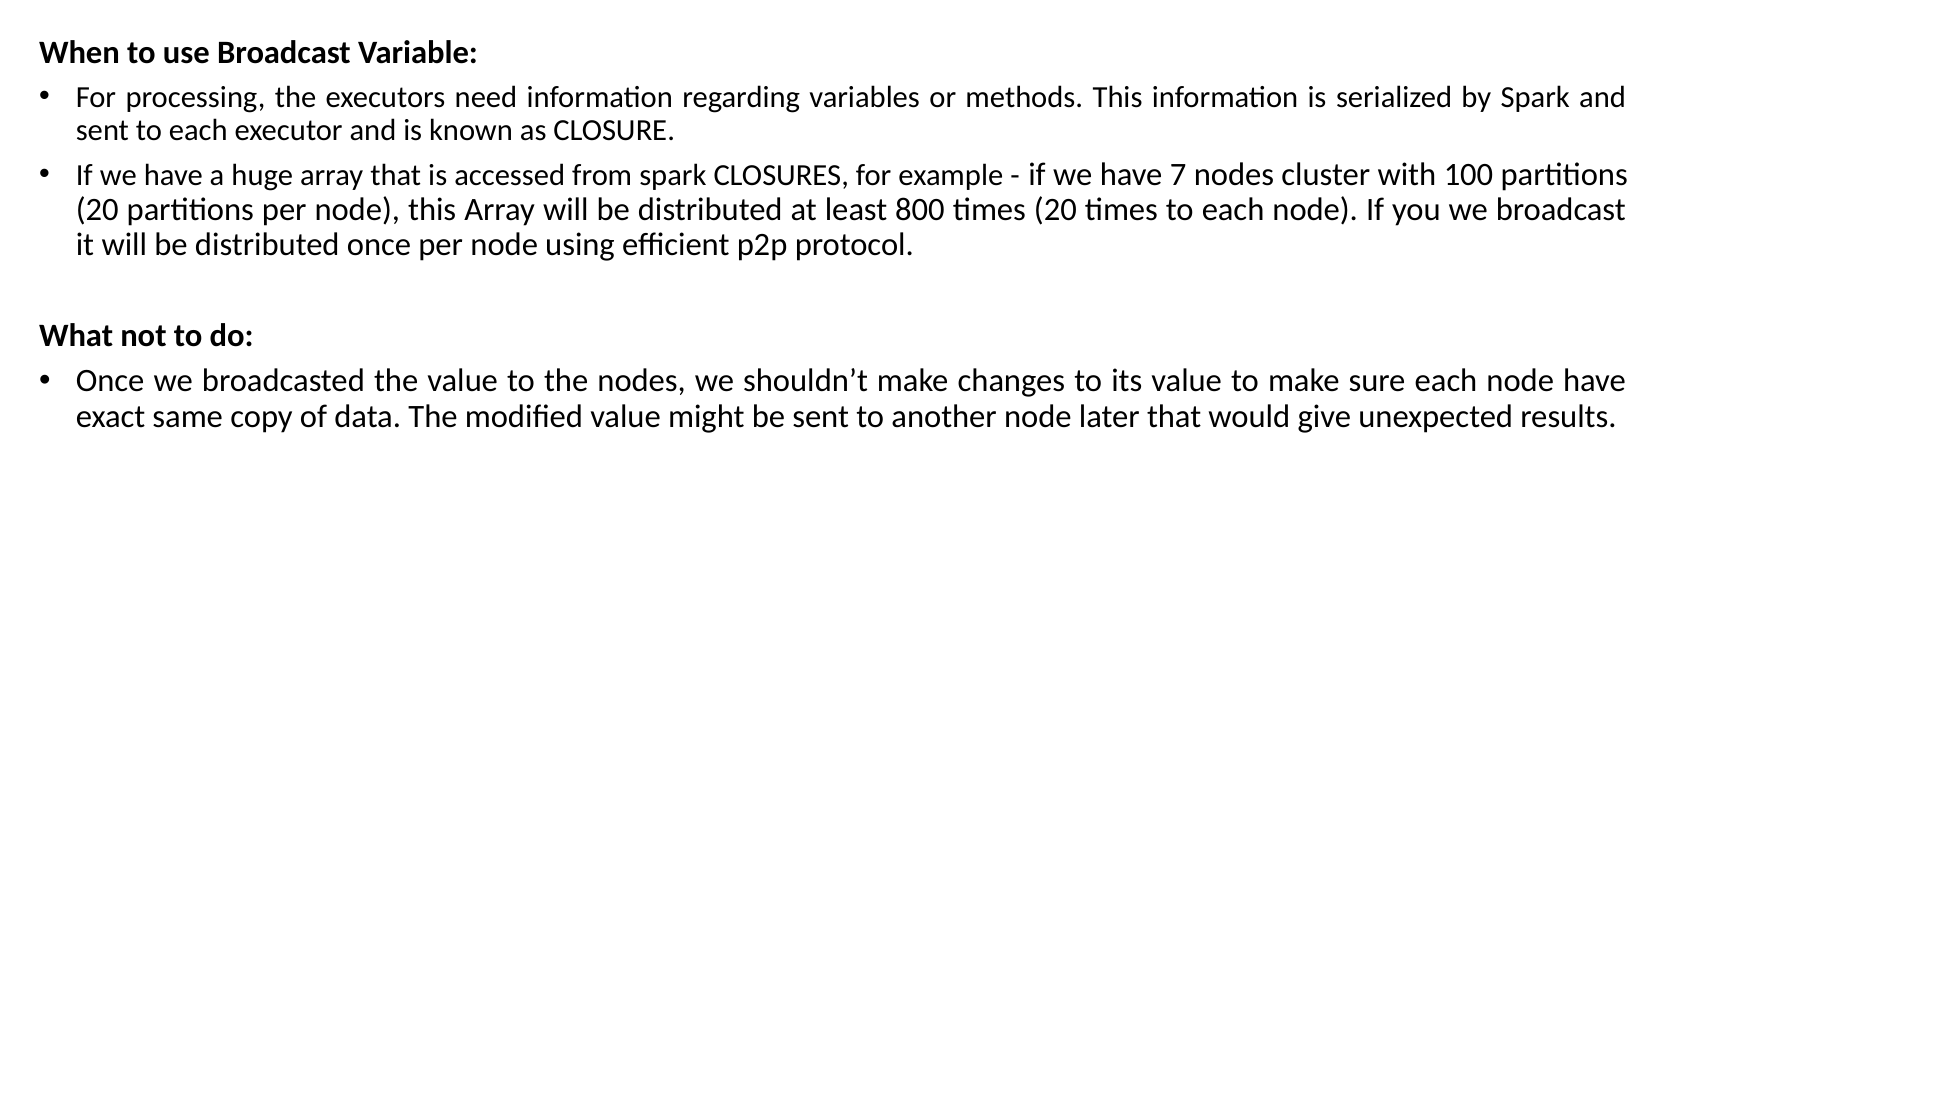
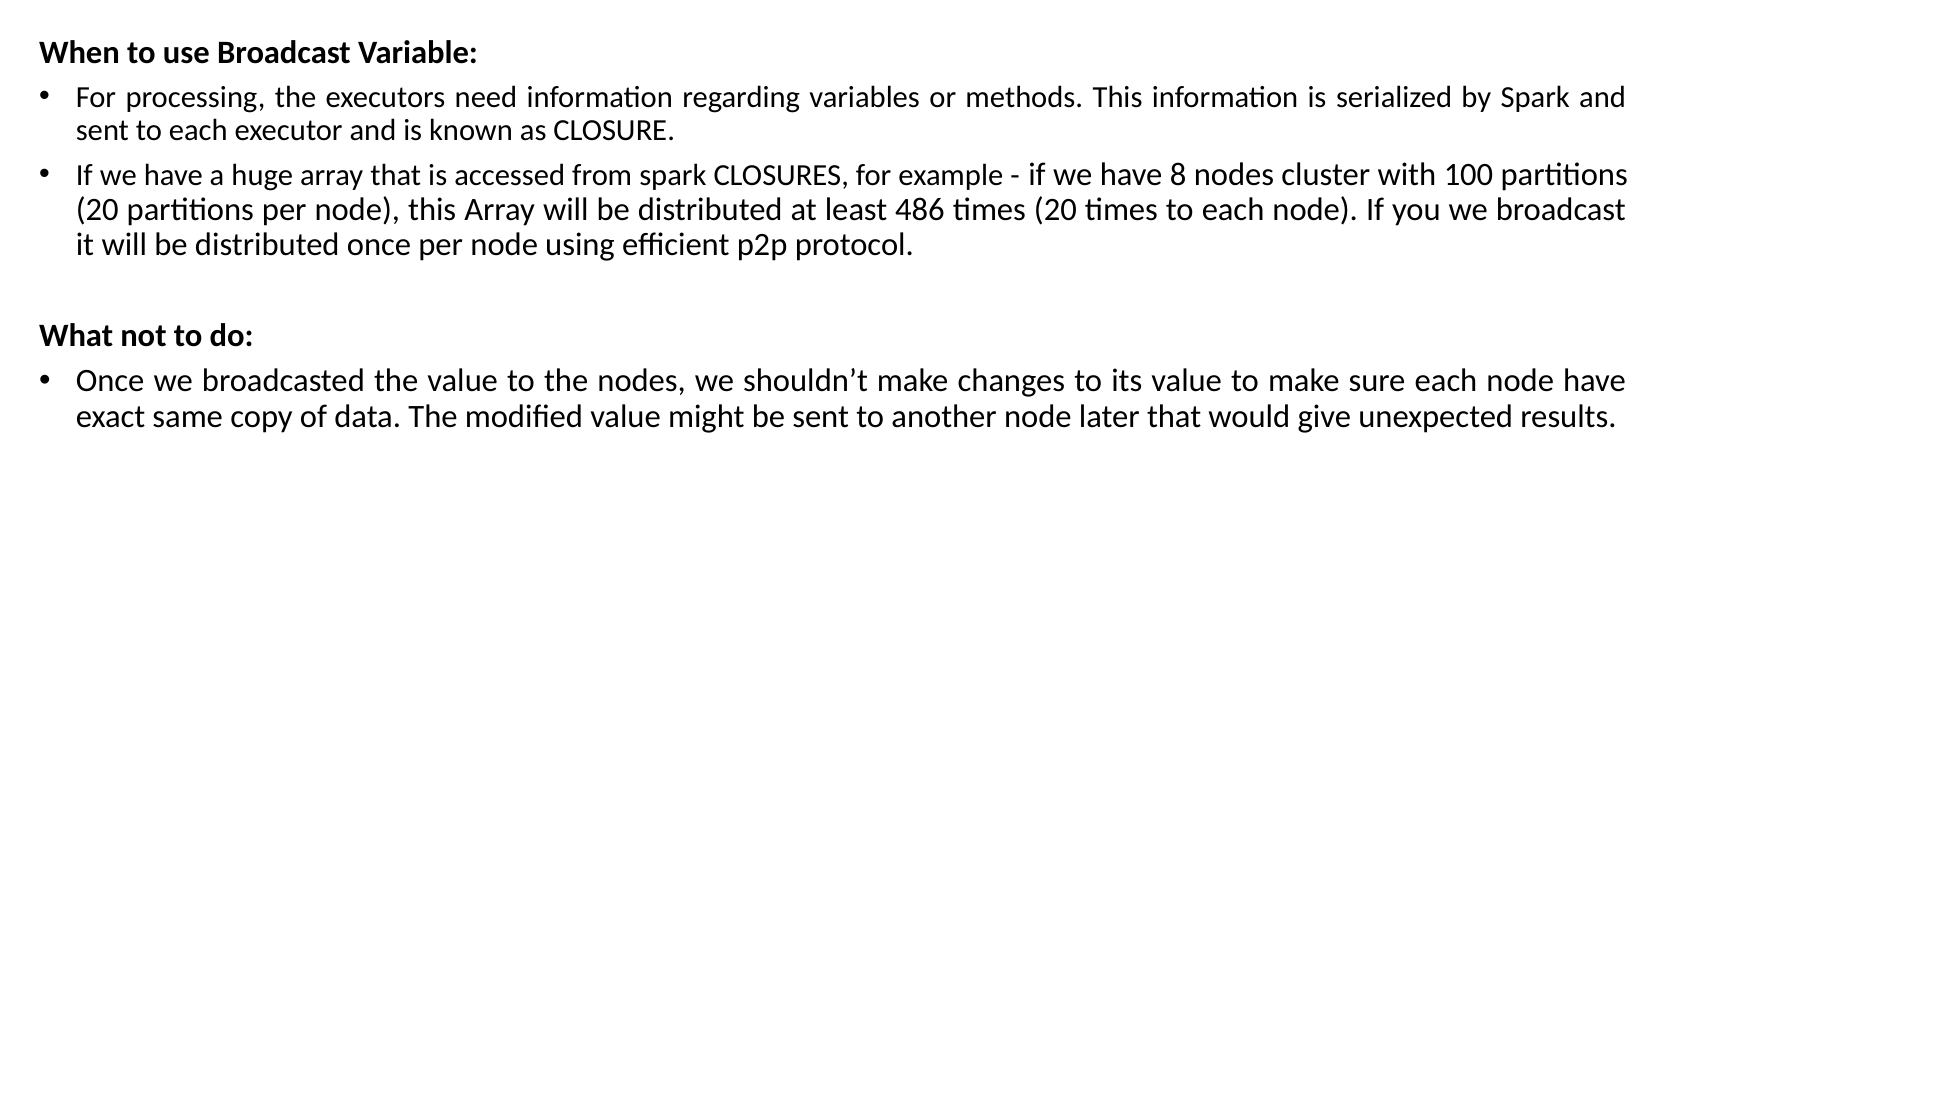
7: 7 -> 8
800: 800 -> 486
